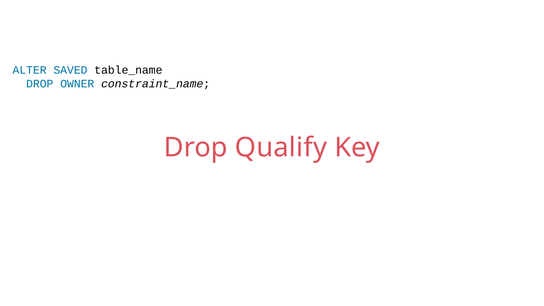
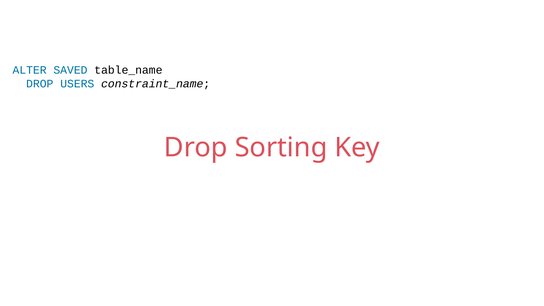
OWNER: OWNER -> USERS
Qualify: Qualify -> Sorting
